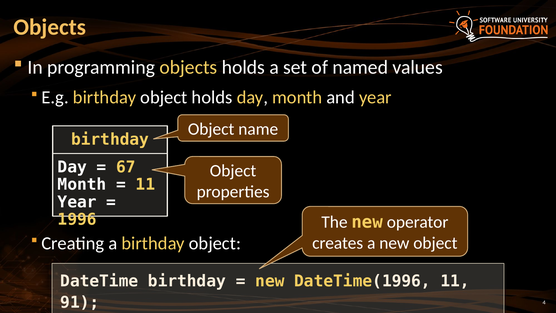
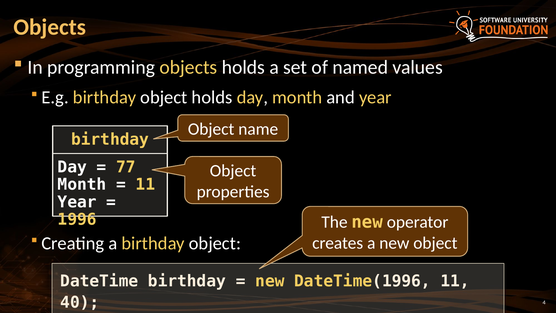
67: 67 -> 77
91: 91 -> 40
